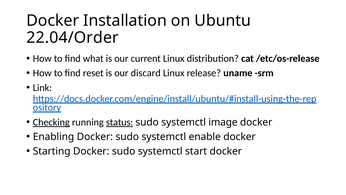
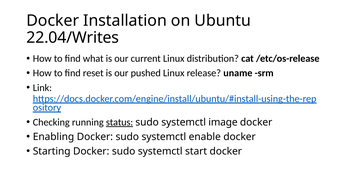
22.04/Order: 22.04/Order -> 22.04/Writes
discard: discard -> pushed
Checking underline: present -> none
